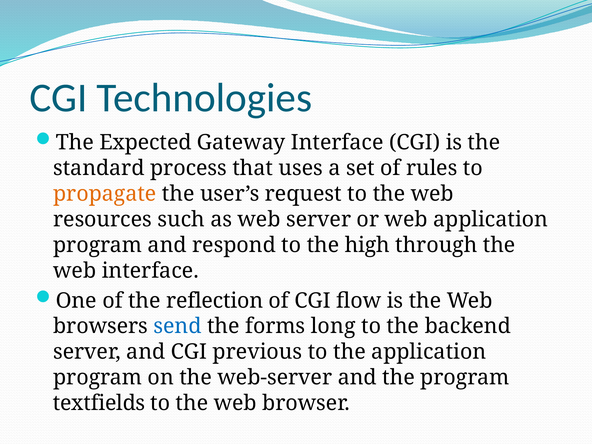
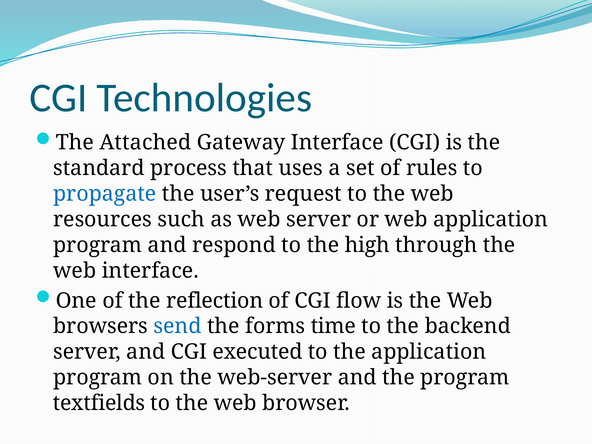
Expected: Expected -> Attached
propagate colour: orange -> blue
long: long -> time
previous: previous -> executed
